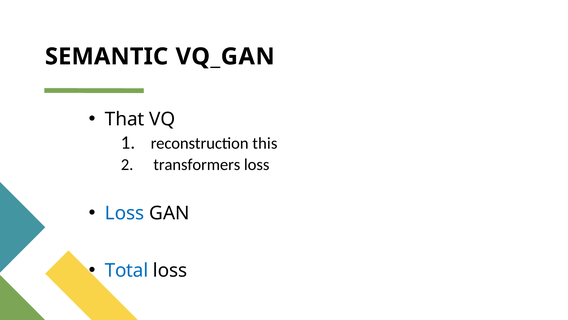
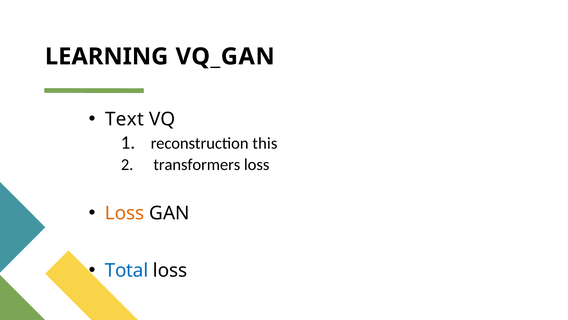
SEMANTIC: SEMANTIC -> LEARNING
That: That -> Text
Loss at (125, 213) colour: blue -> orange
